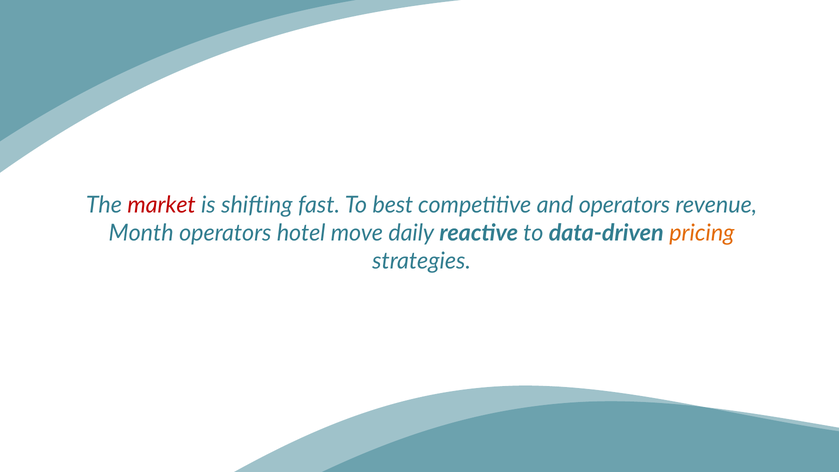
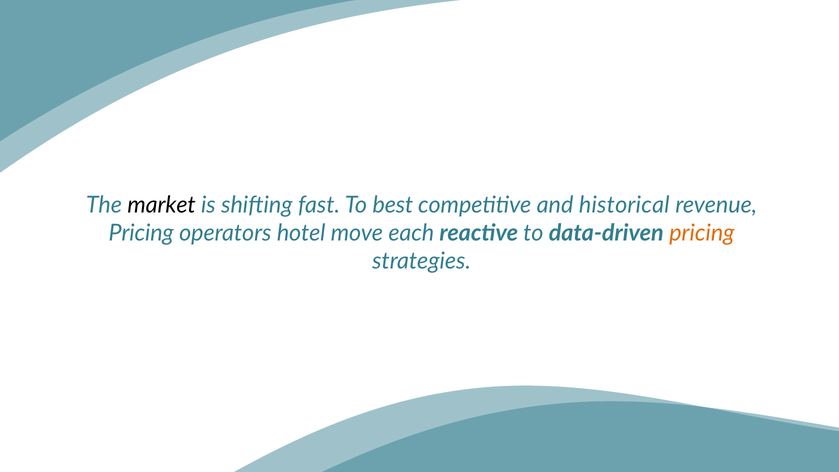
market colour: red -> black
and operators: operators -> historical
Month at (141, 233): Month -> Pricing
daily: daily -> each
